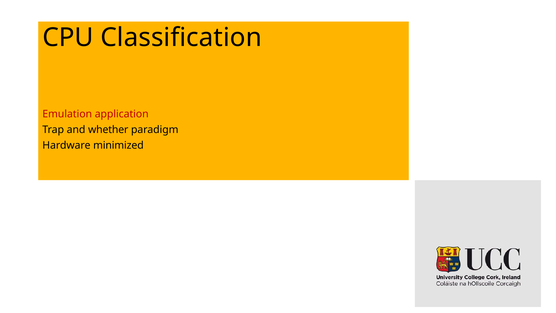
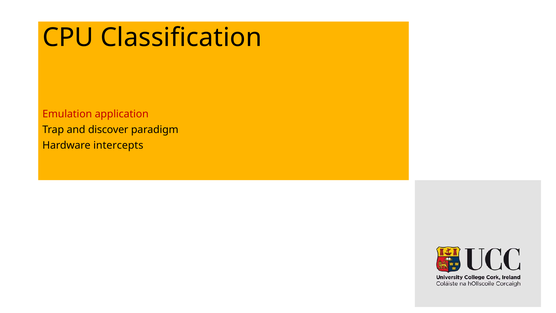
whether: whether -> discover
minimized: minimized -> intercepts
